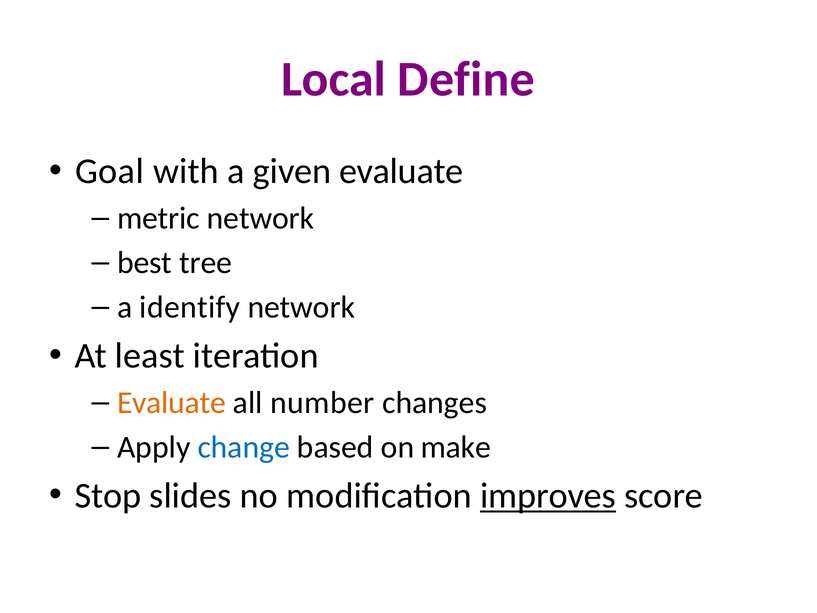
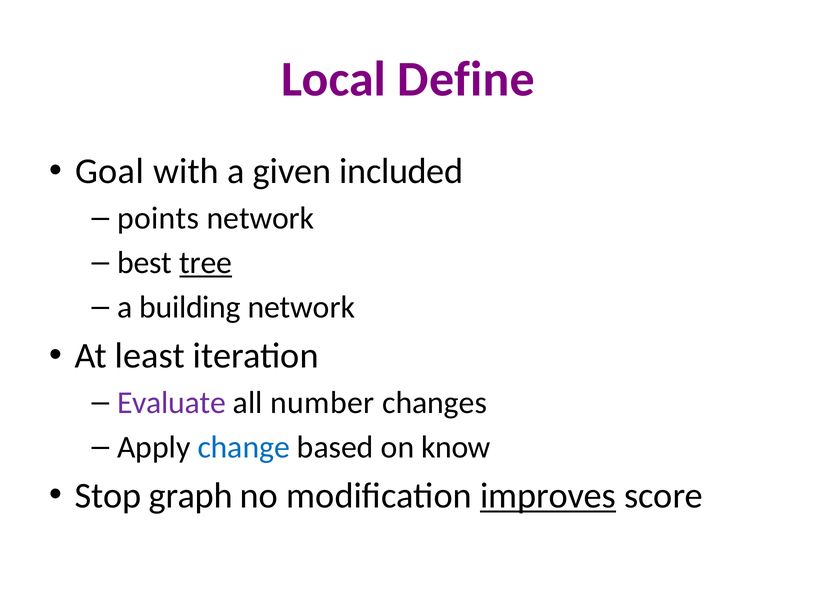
given evaluate: evaluate -> included
metric: metric -> points
tree underline: none -> present
identify: identify -> building
Evaluate at (172, 403) colour: orange -> purple
make: make -> know
slides: slides -> graph
